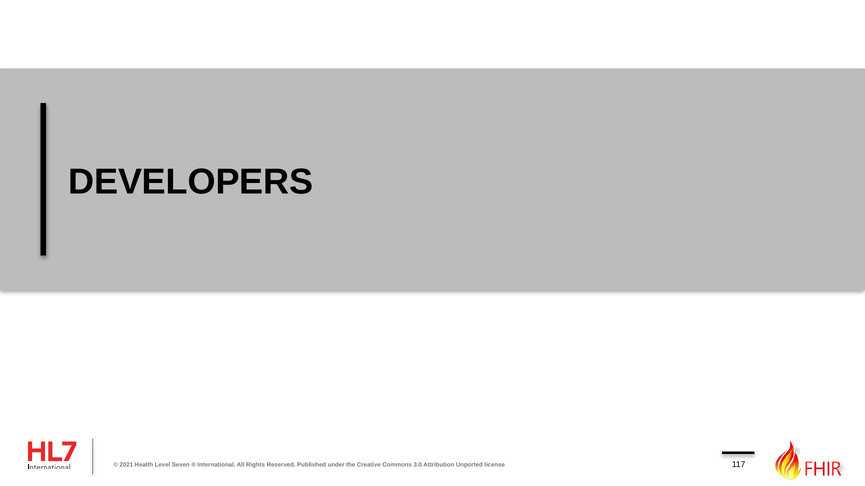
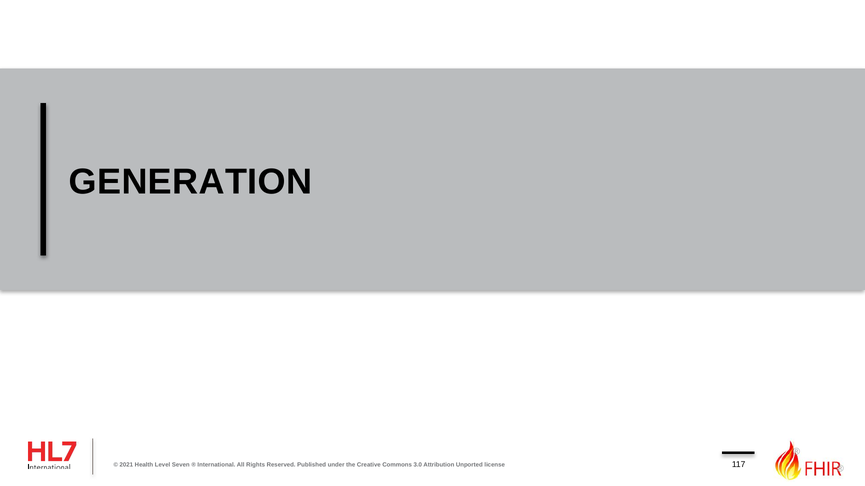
DEVELOPERS: DEVELOPERS -> GENERATION
